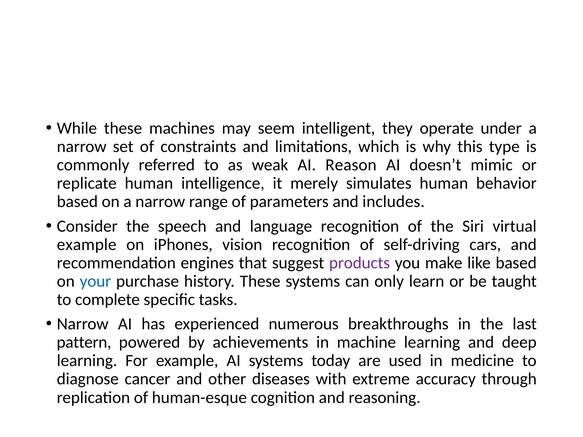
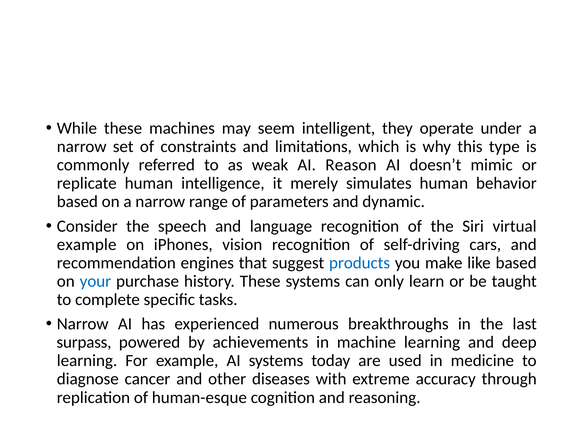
includes: includes -> dynamic
products colour: purple -> blue
pattern: pattern -> surpass
